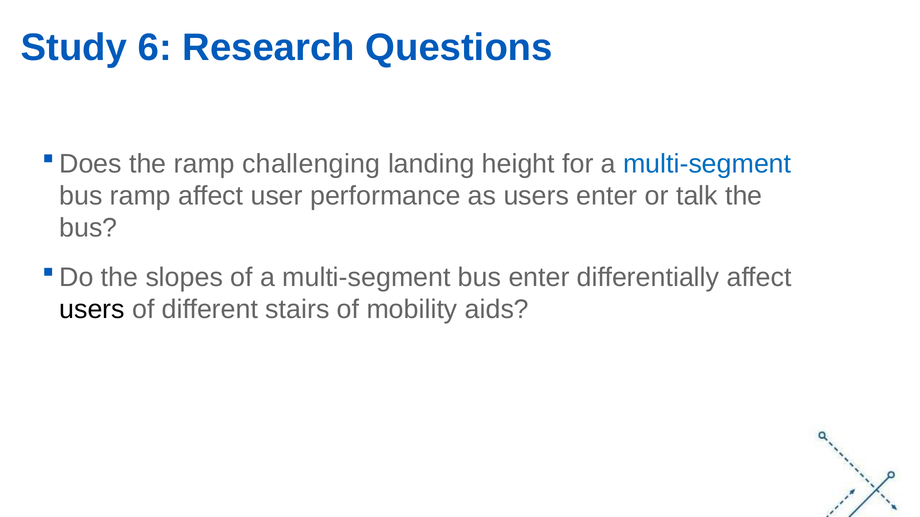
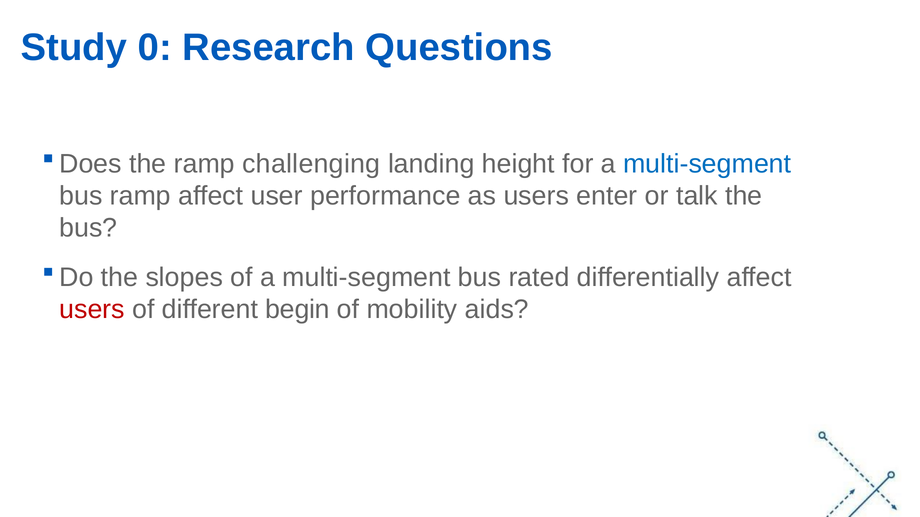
6: 6 -> 0
bus enter: enter -> rated
users at (92, 310) colour: black -> red
stairs: stairs -> begin
